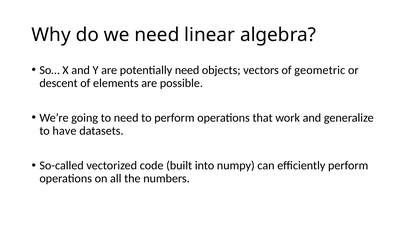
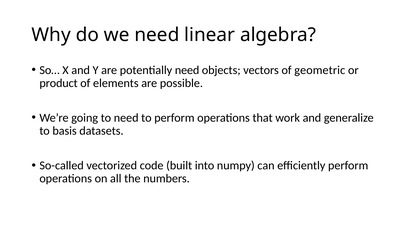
descent: descent -> product
have: have -> basis
